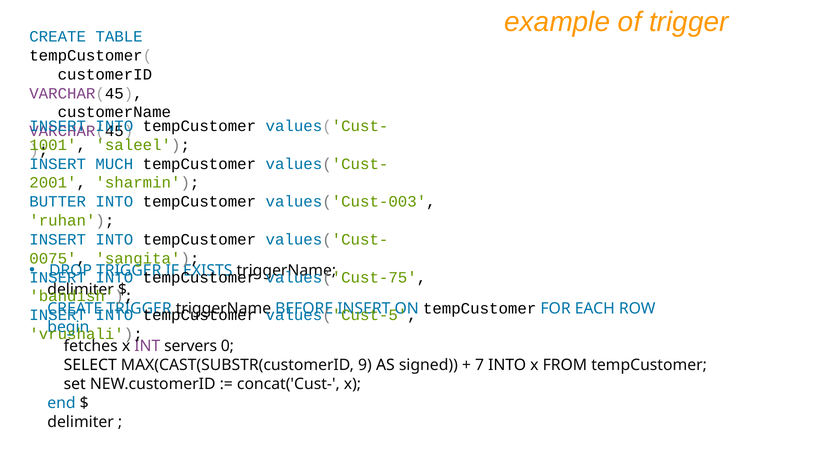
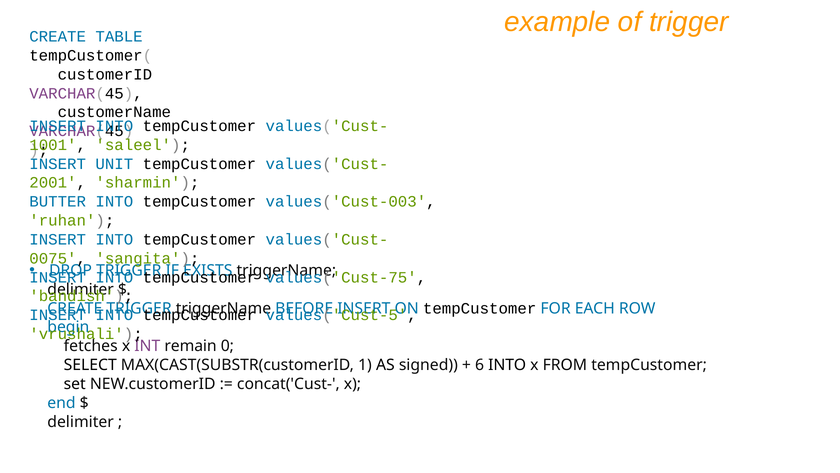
MUCH: MUCH -> UNIT
servers: servers -> remain
9: 9 -> 1
7: 7 -> 6
